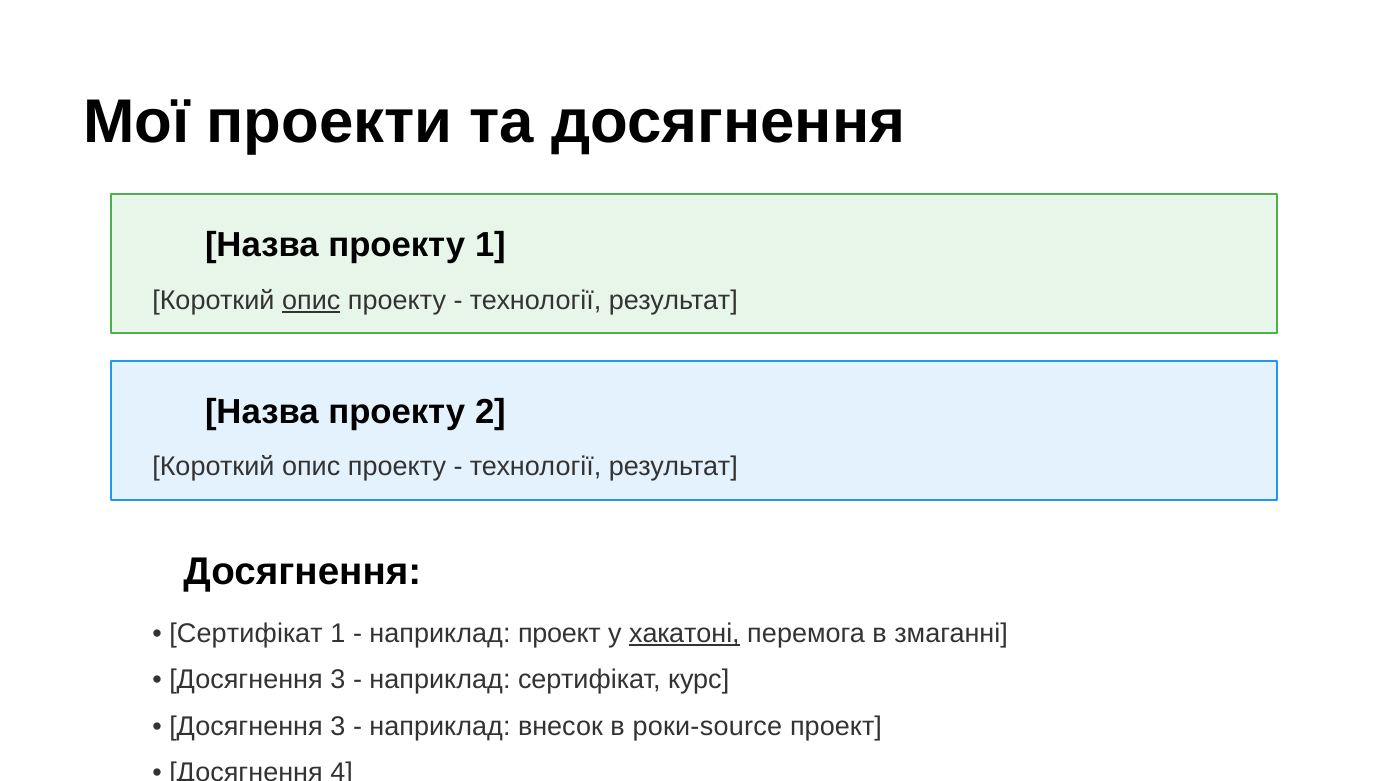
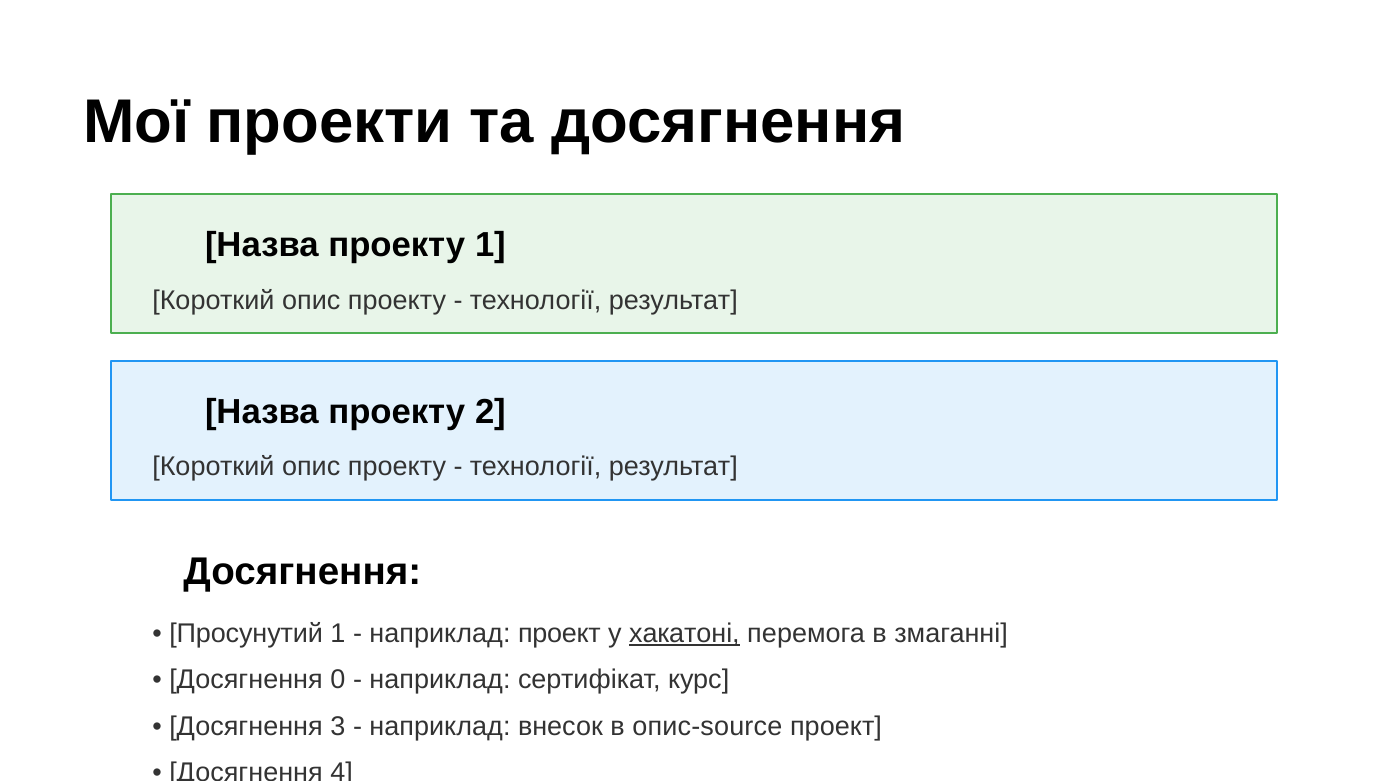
опис at (311, 300) underline: present -> none
Сертифікат at (246, 633): Сертифікат -> Просунутий
3 at (338, 680): 3 -> 0
роки-source: роки-source -> опис-source
